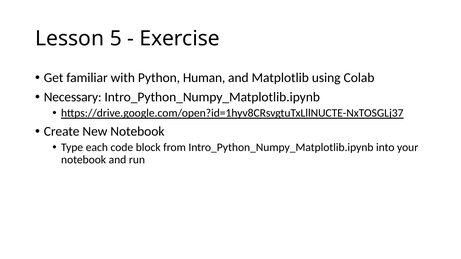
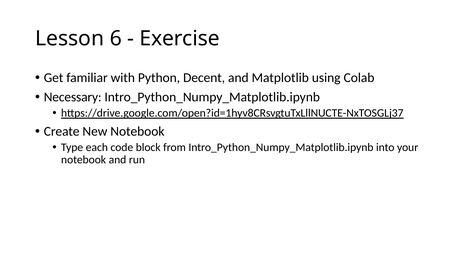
5: 5 -> 6
Human: Human -> Decent
